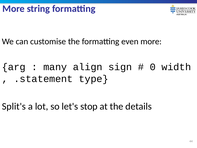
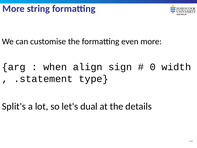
many: many -> when
stop: stop -> dual
